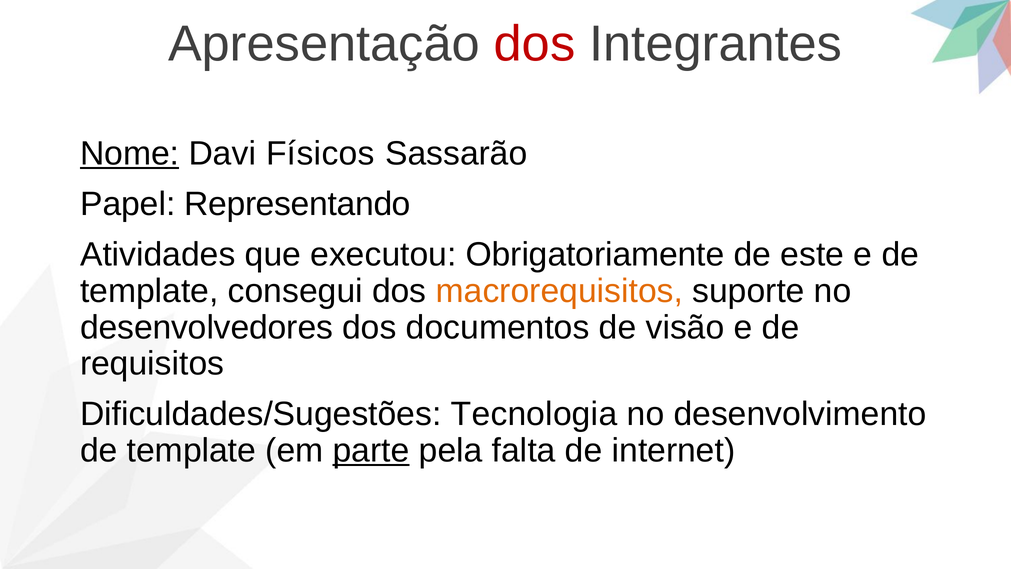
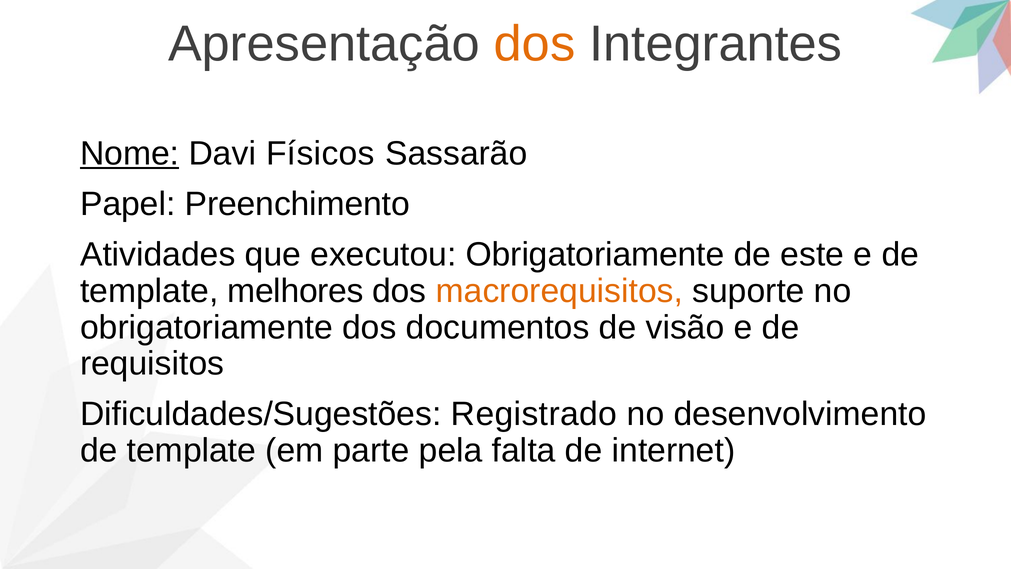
dos at (535, 44) colour: red -> orange
Representando: Representando -> Preenchimento
consegui: consegui -> melhores
desenvolvedores at (207, 327): desenvolvedores -> obrigatoriamente
Tecnologia: Tecnologia -> Registrado
parte underline: present -> none
